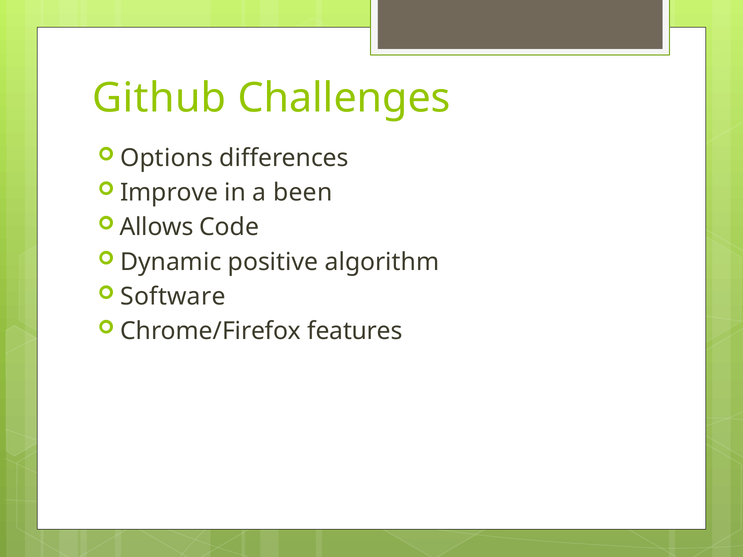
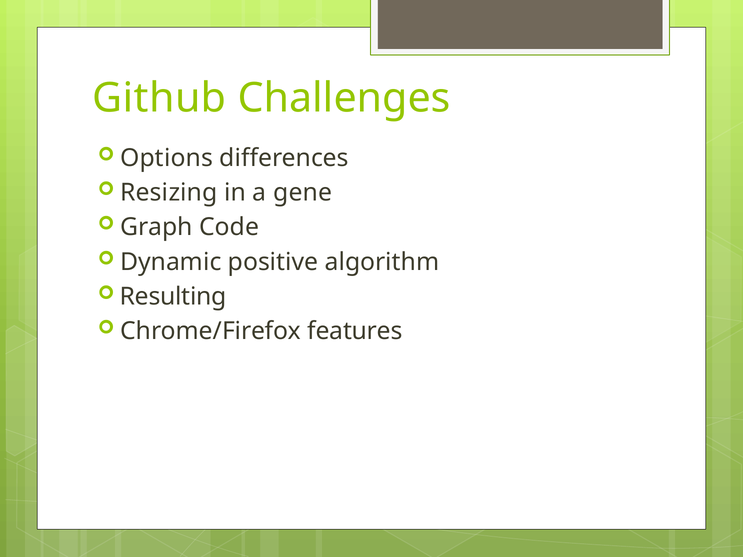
Improve: Improve -> Resizing
been: been -> gene
Allows: Allows -> Graph
Software: Software -> Resulting
